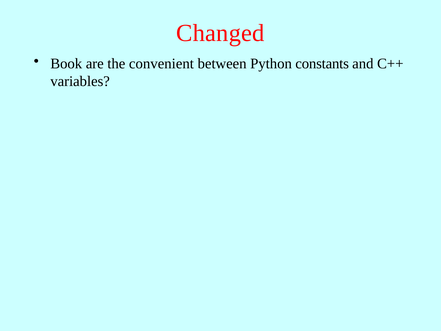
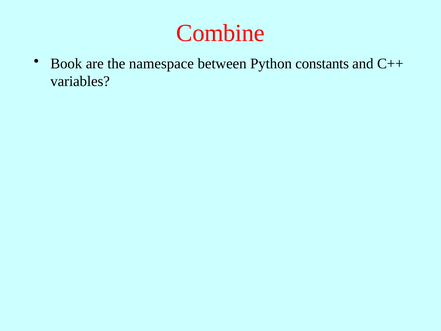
Changed: Changed -> Combine
convenient: convenient -> namespace
